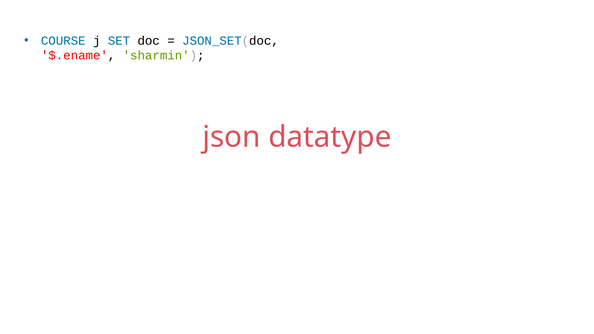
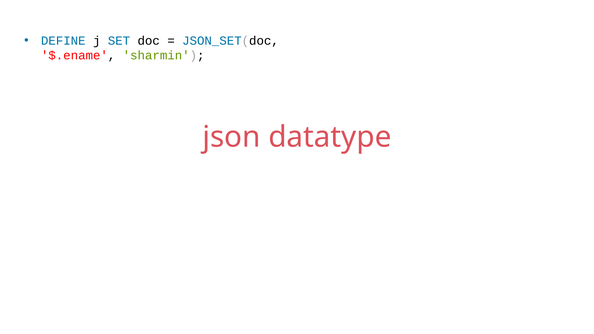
COURSE: COURSE -> DEFINE
